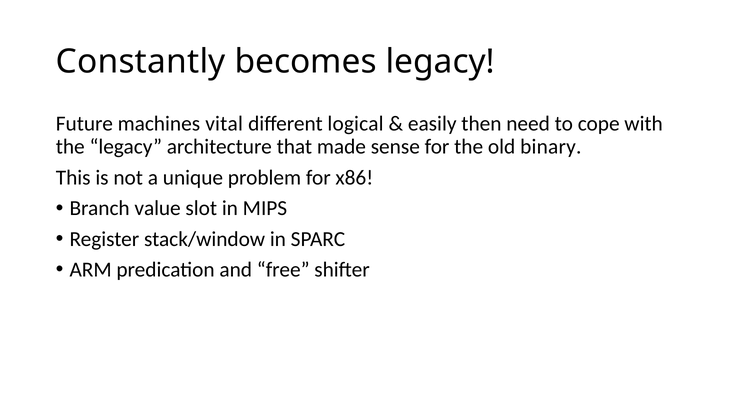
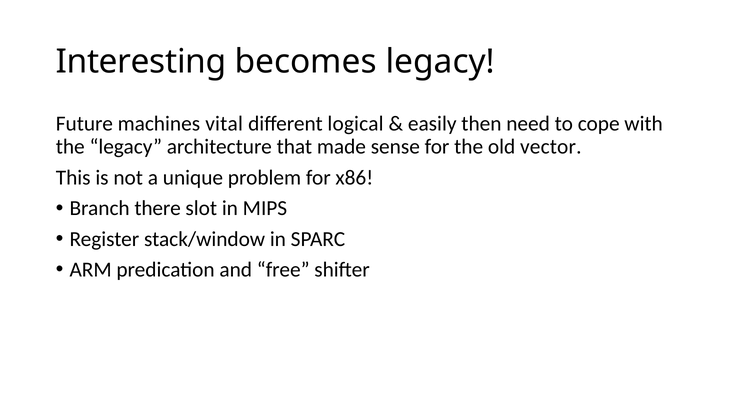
Constantly: Constantly -> Interesting
binary: binary -> vector
value: value -> there
